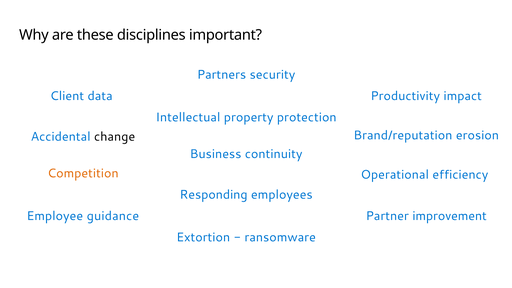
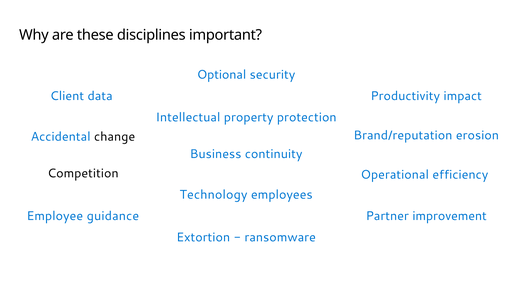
Partners: Partners -> Optional
Competition colour: orange -> black
Responding: Responding -> Technology
